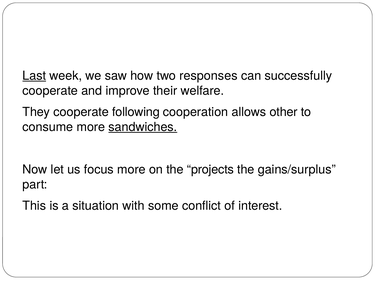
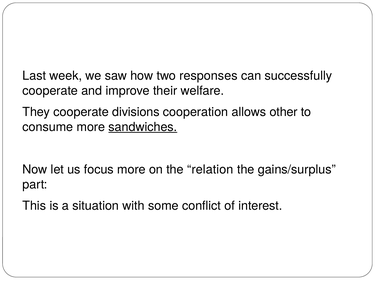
Last underline: present -> none
following: following -> divisions
projects: projects -> relation
